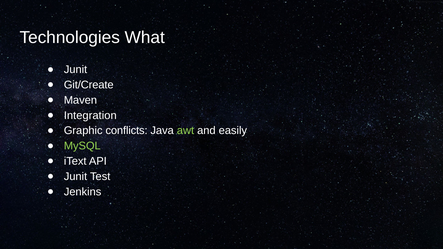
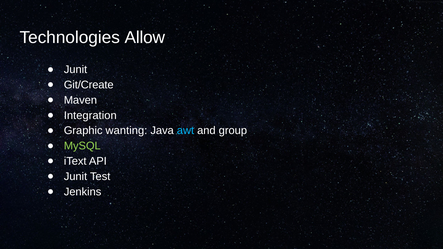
What: What -> Allow
conflicts: conflicts -> wanting
awt colour: light green -> light blue
easily: easily -> group
